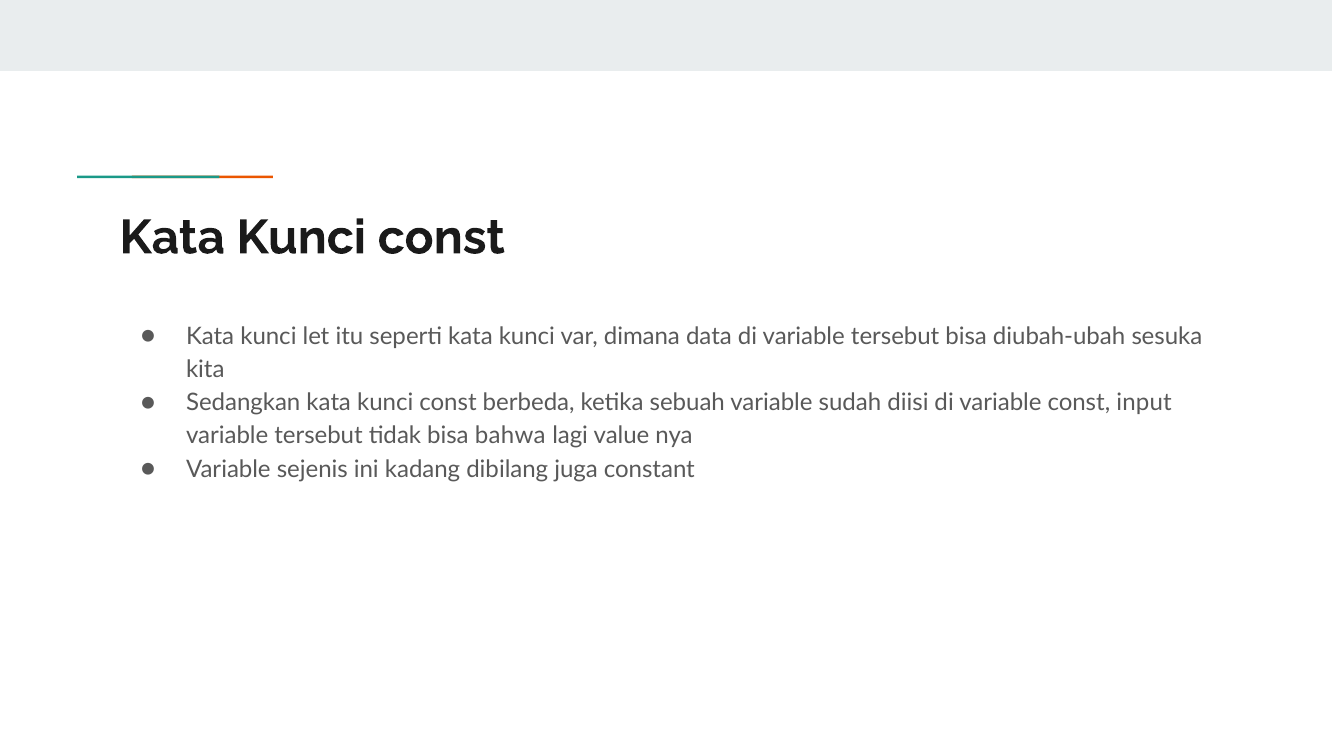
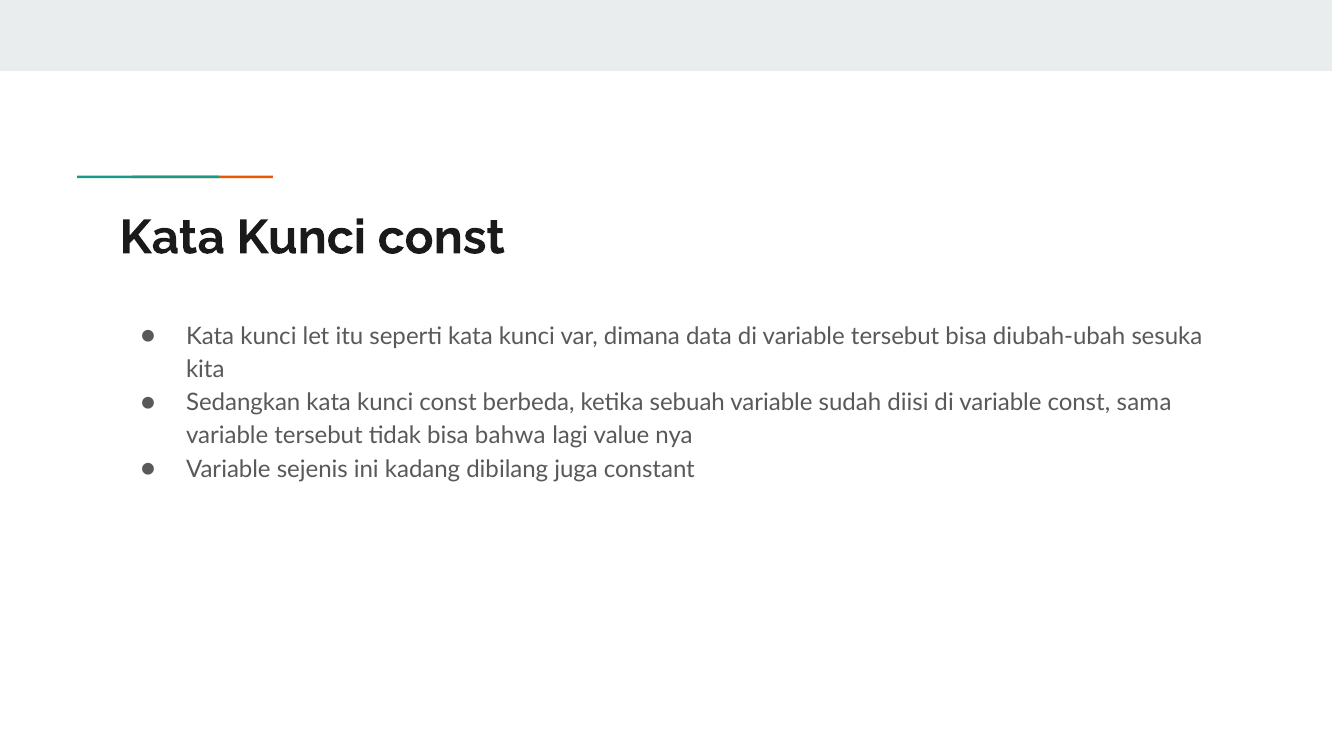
input: input -> sama
